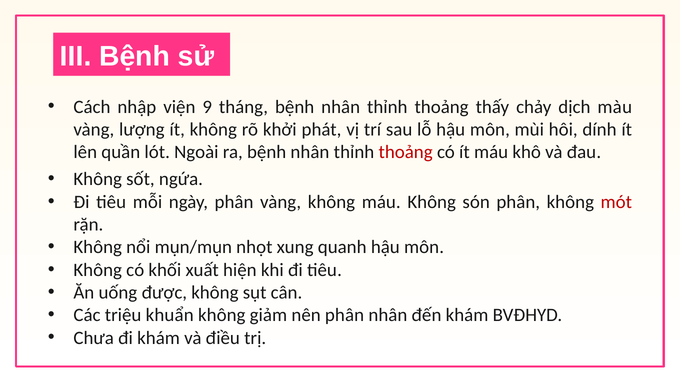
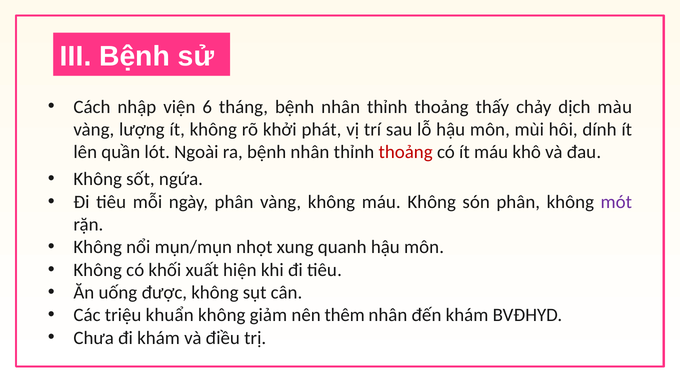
9: 9 -> 6
mót colour: red -> purple
nên phân: phân -> thêm
